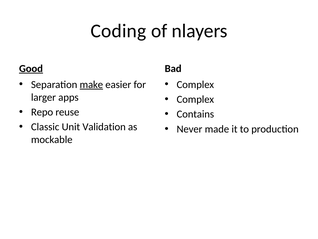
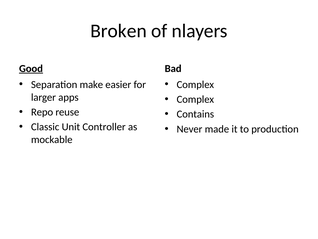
Coding: Coding -> Broken
make underline: present -> none
Validation: Validation -> Controller
